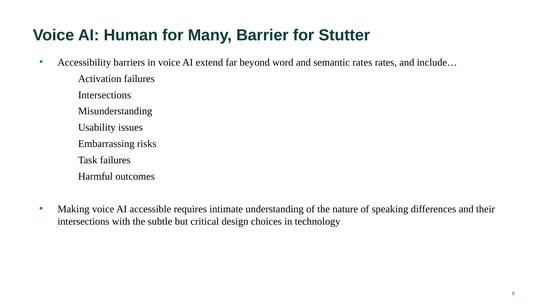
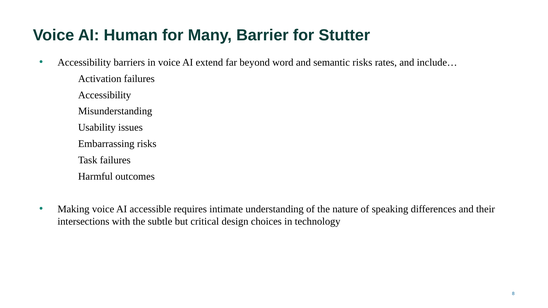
semantic rates: rates -> risks
Intersections at (105, 95): Intersections -> Accessibility
